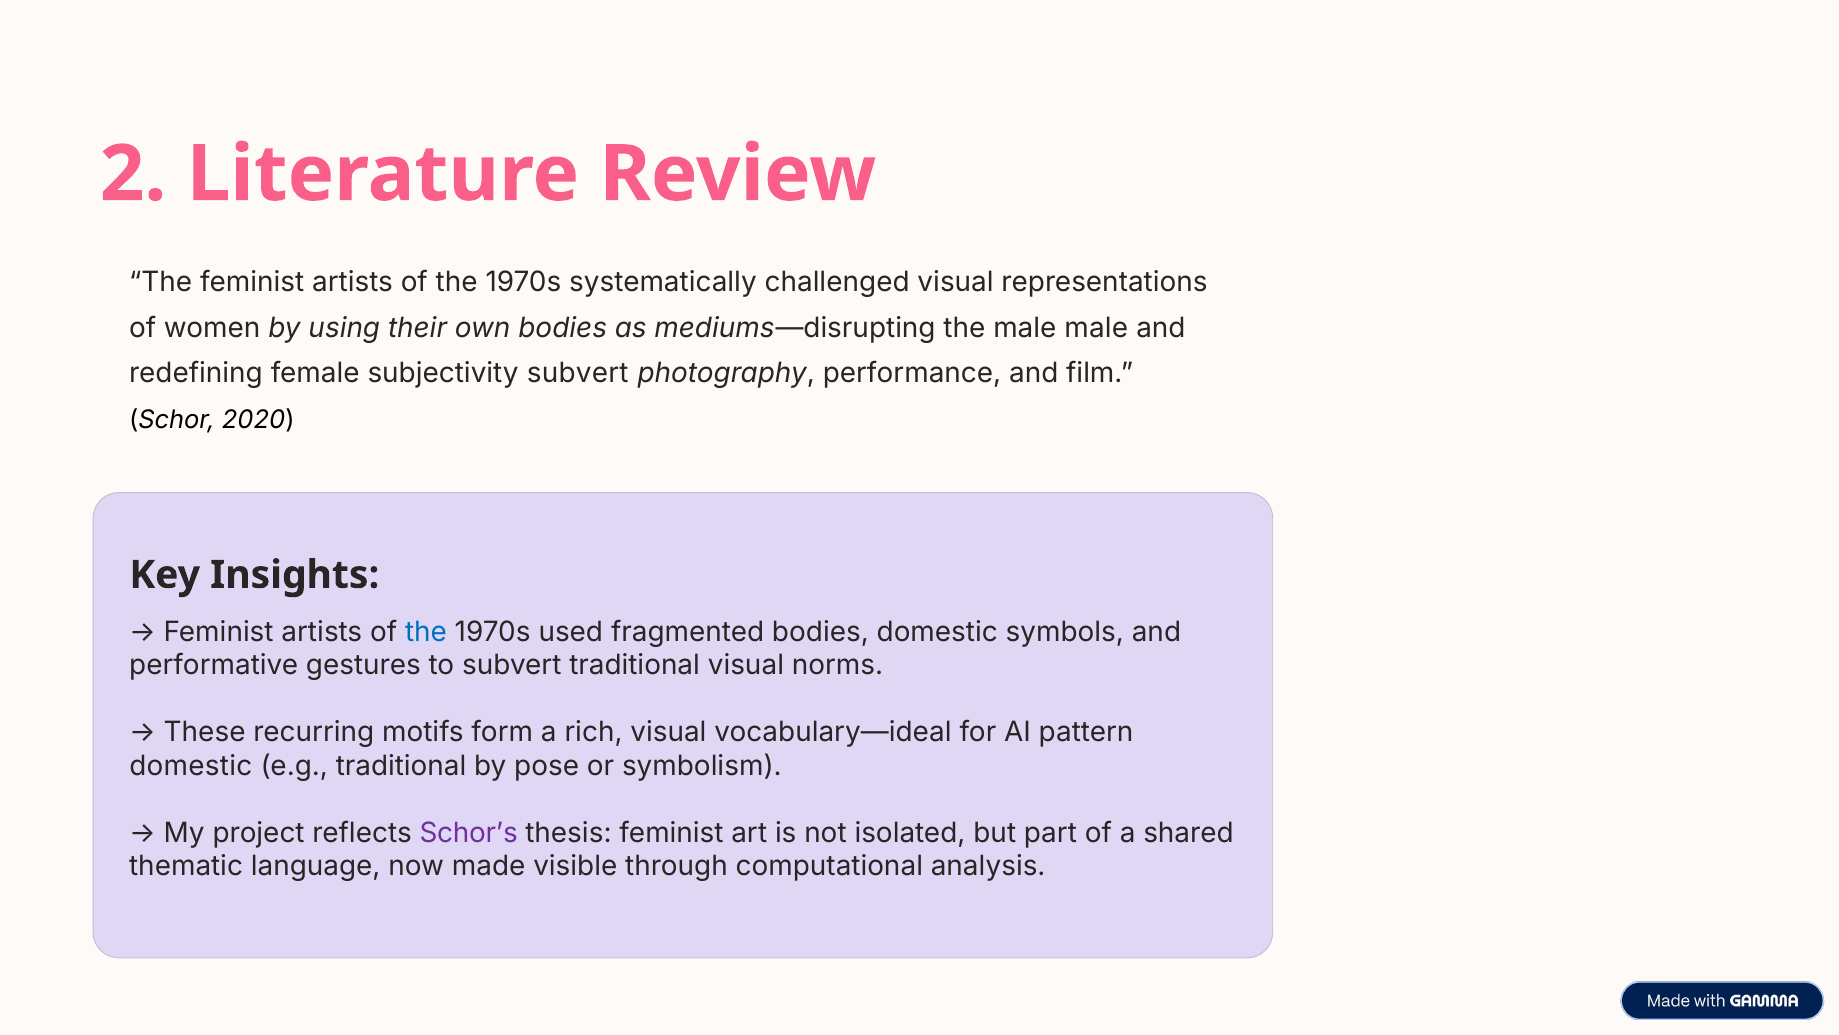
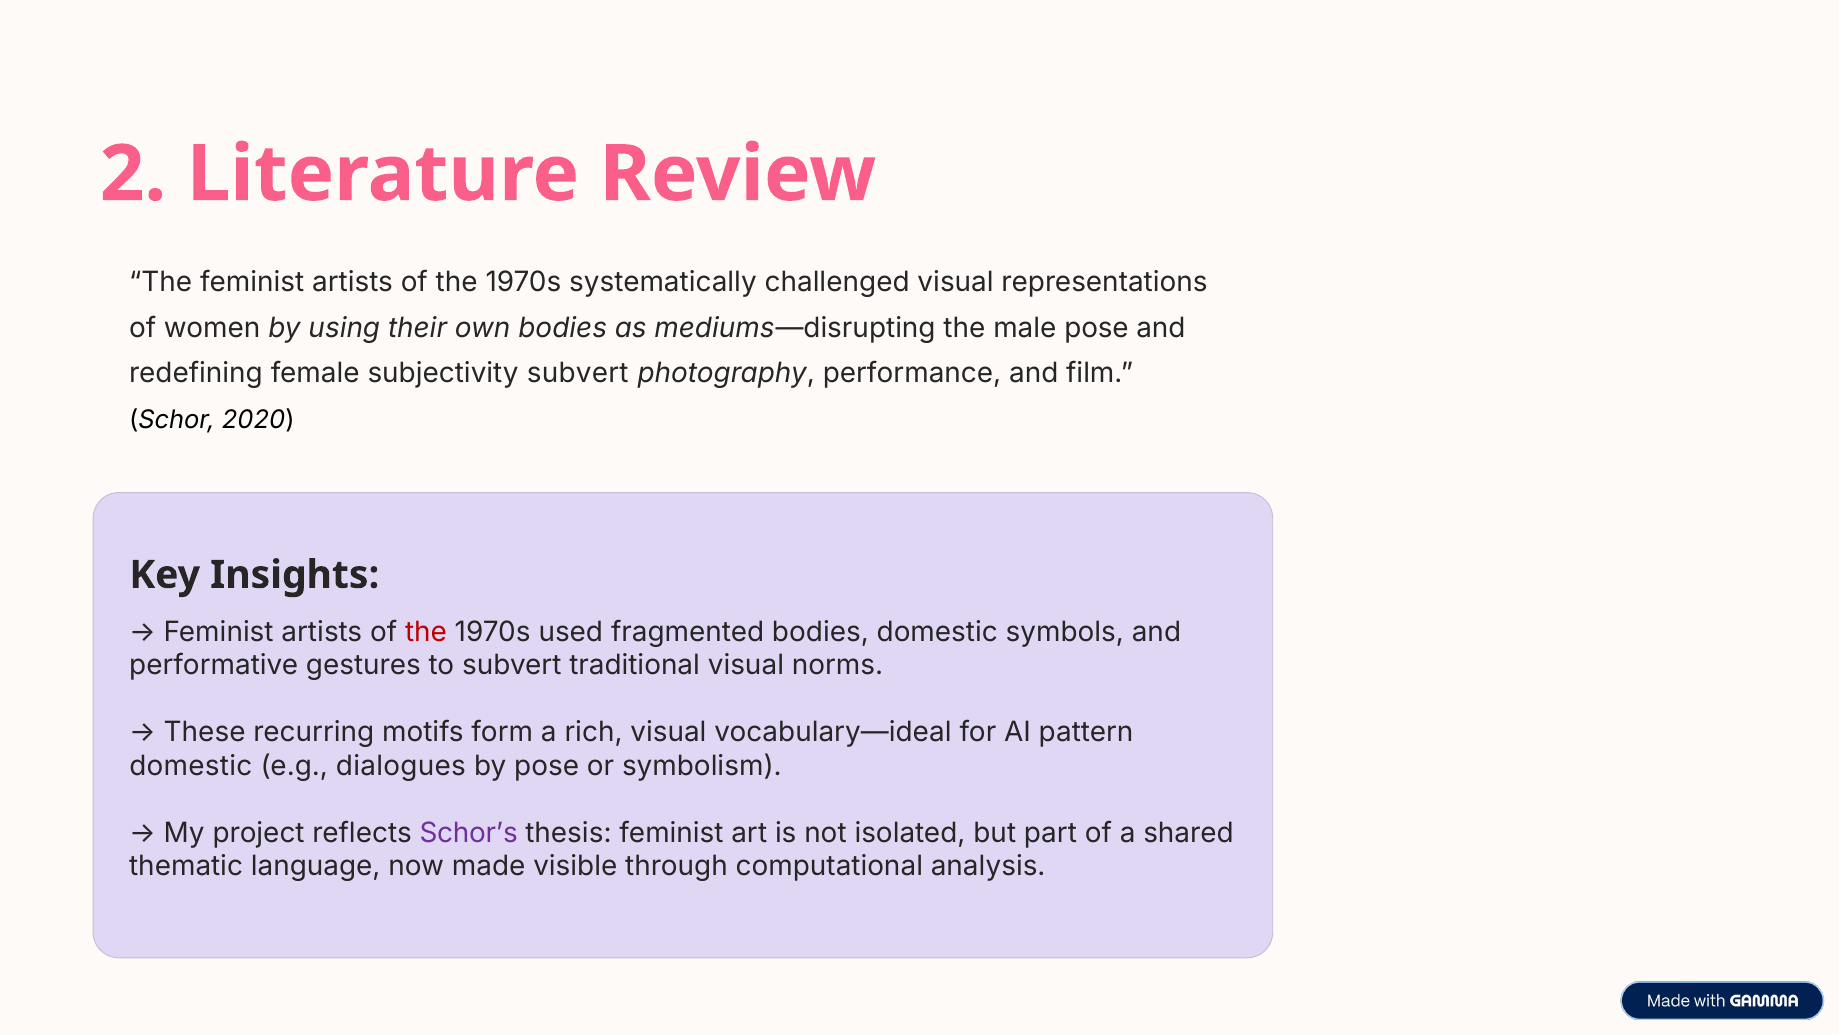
male male: male -> pose
the at (426, 631) colour: blue -> red
e.g traditional: traditional -> dialogues
